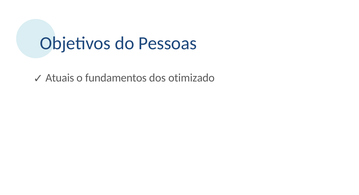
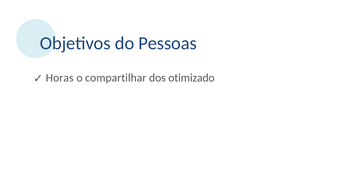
Atuais: Atuais -> Horas
fundamentos: fundamentos -> compartilhar
